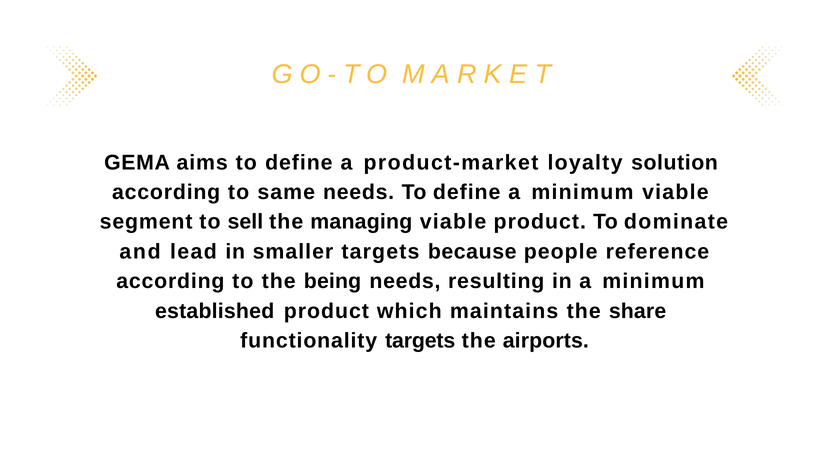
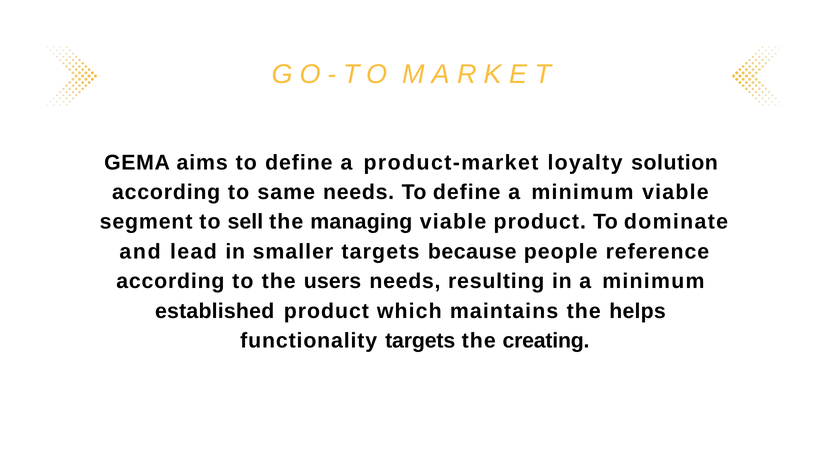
being: being -> users
share: share -> helps
airports: airports -> creating
